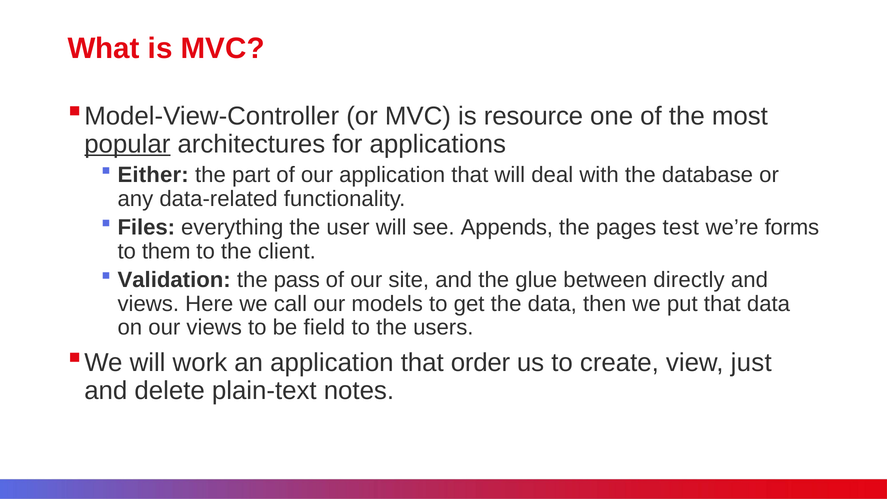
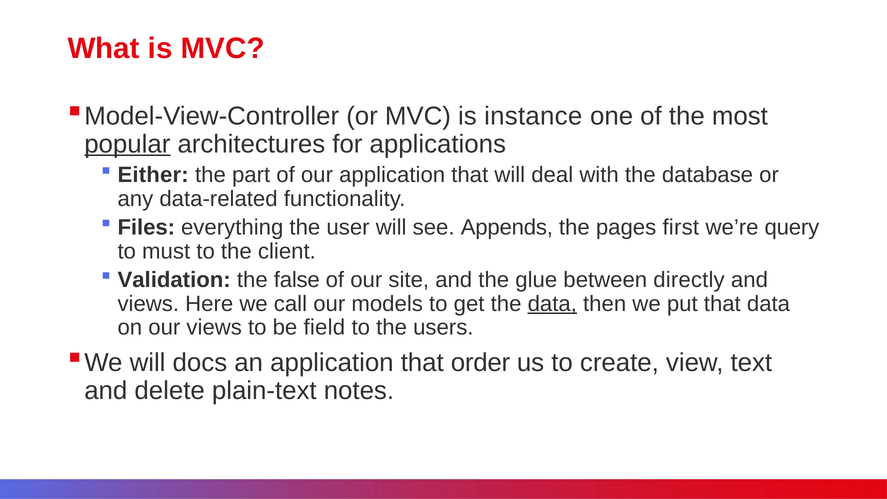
resource: resource -> instance
test: test -> first
forms: forms -> query
them: them -> must
pass: pass -> false
data at (552, 304) underline: none -> present
work: work -> docs
just: just -> text
